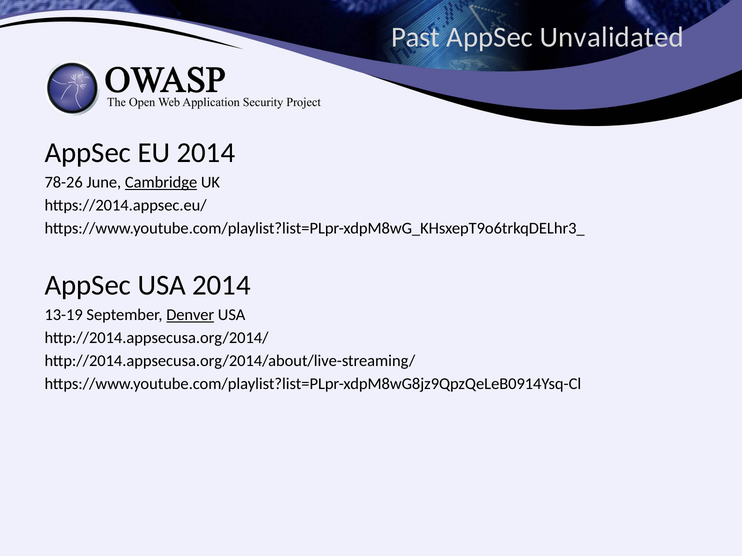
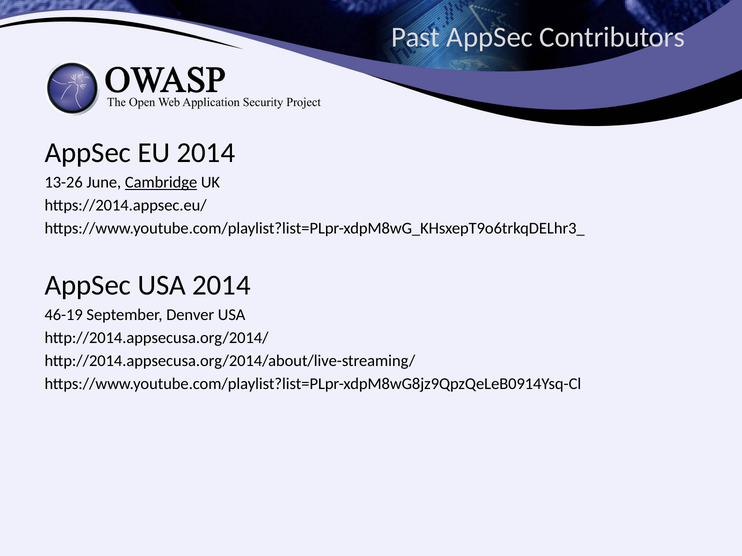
Unvalidated: Unvalidated -> Contributors
78-26: 78-26 -> 13-26
13-19: 13-19 -> 46-19
Denver underline: present -> none
